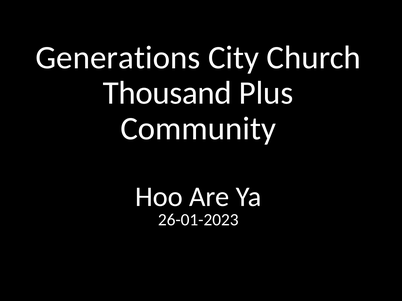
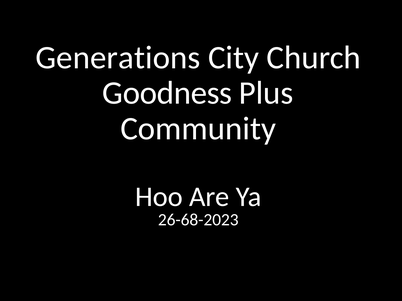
Thousand: Thousand -> Goodness
26-01-2023: 26-01-2023 -> 26-68-2023
